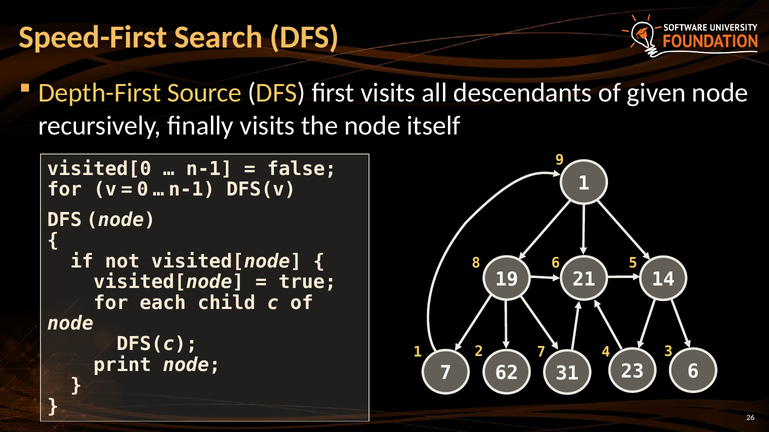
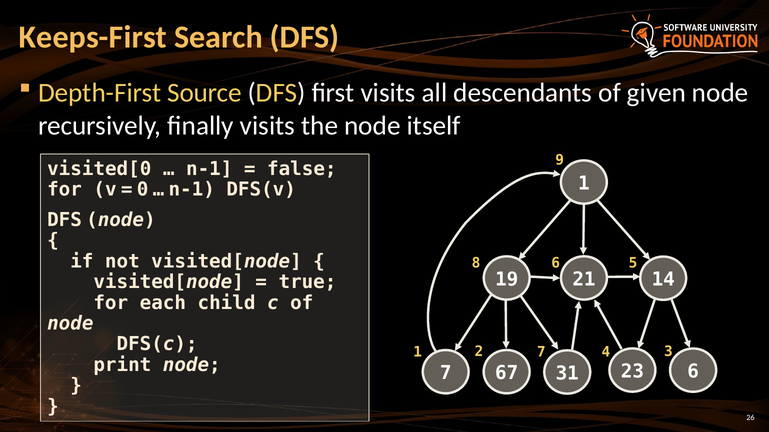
Speed-First: Speed-First -> Keeps-First
62: 62 -> 67
